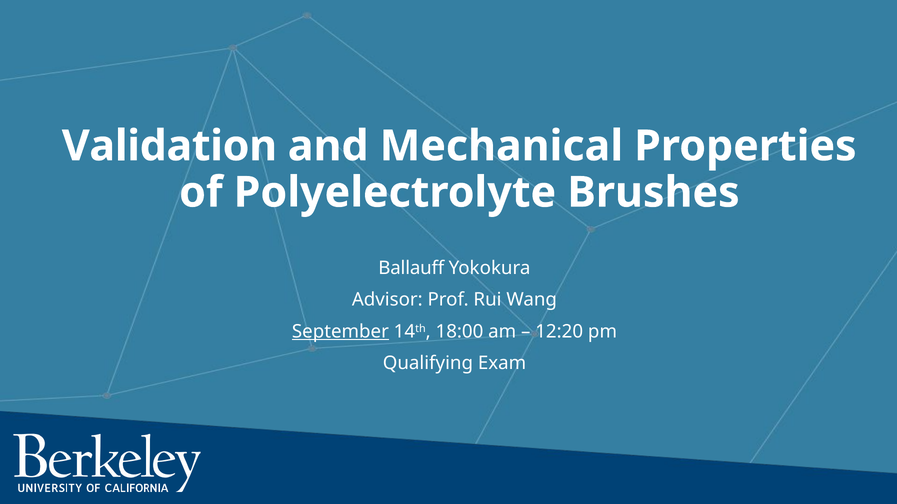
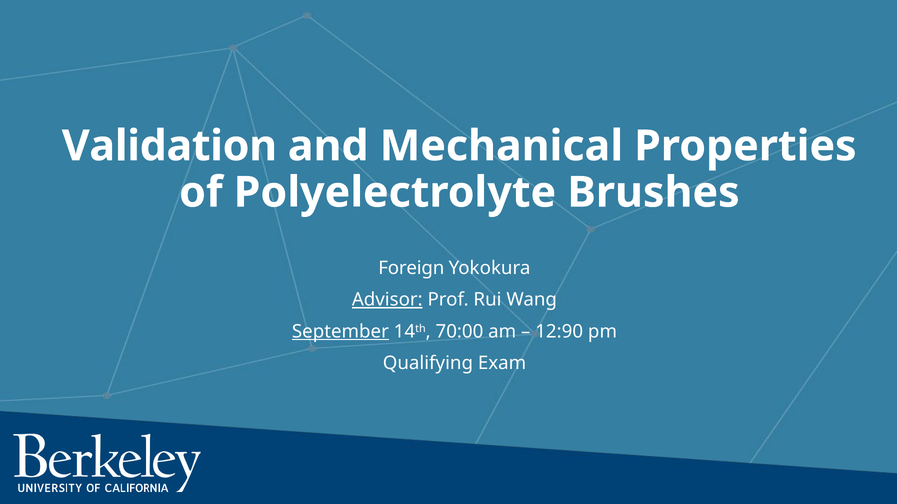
Ballauff: Ballauff -> Foreign
Advisor underline: none -> present
18:00: 18:00 -> 70:00
12:20: 12:20 -> 12:90
